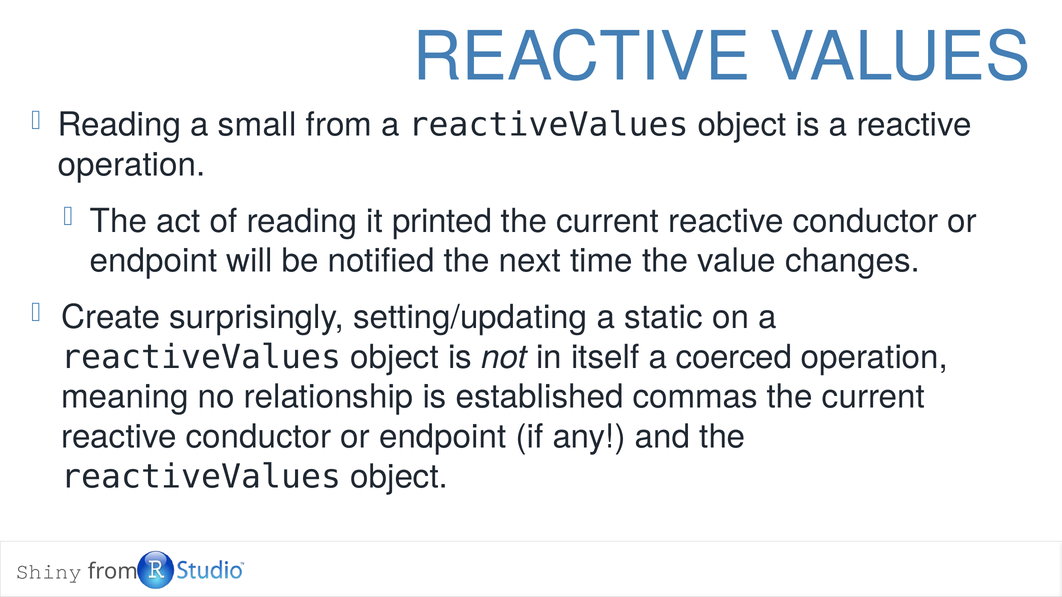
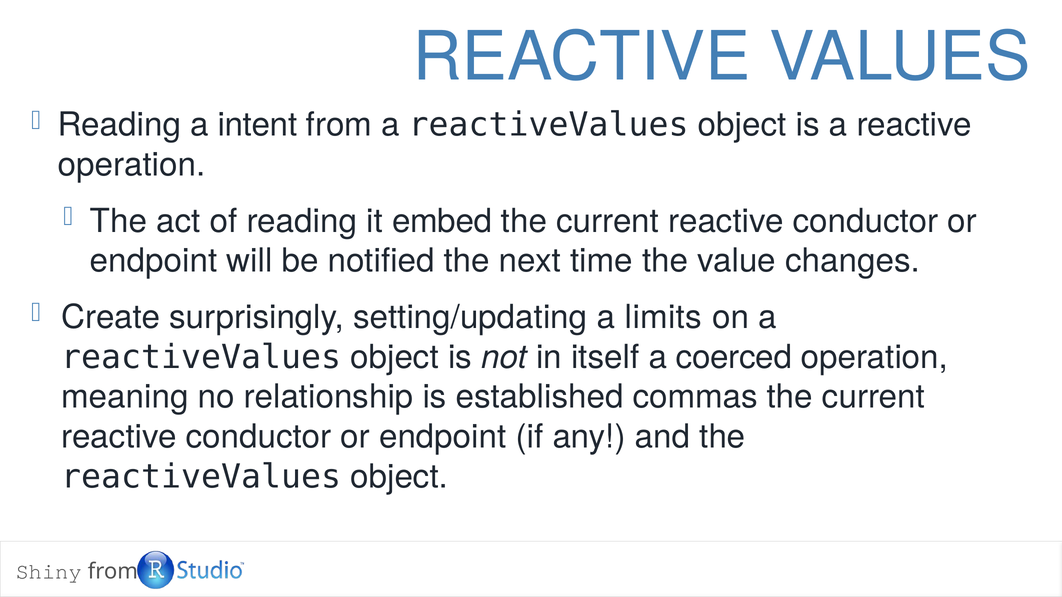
small: small -> intent
printed: printed -> embed
static: static -> limits
